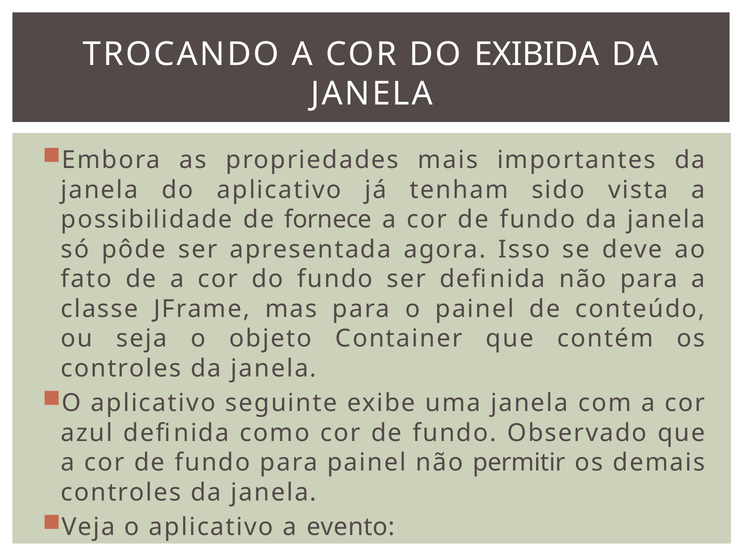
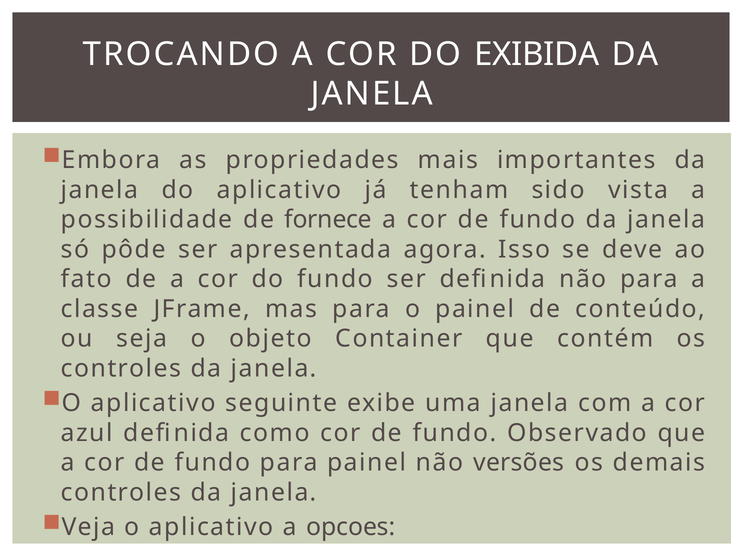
permitir: permitir -> versões
evento: evento -> opcoes
